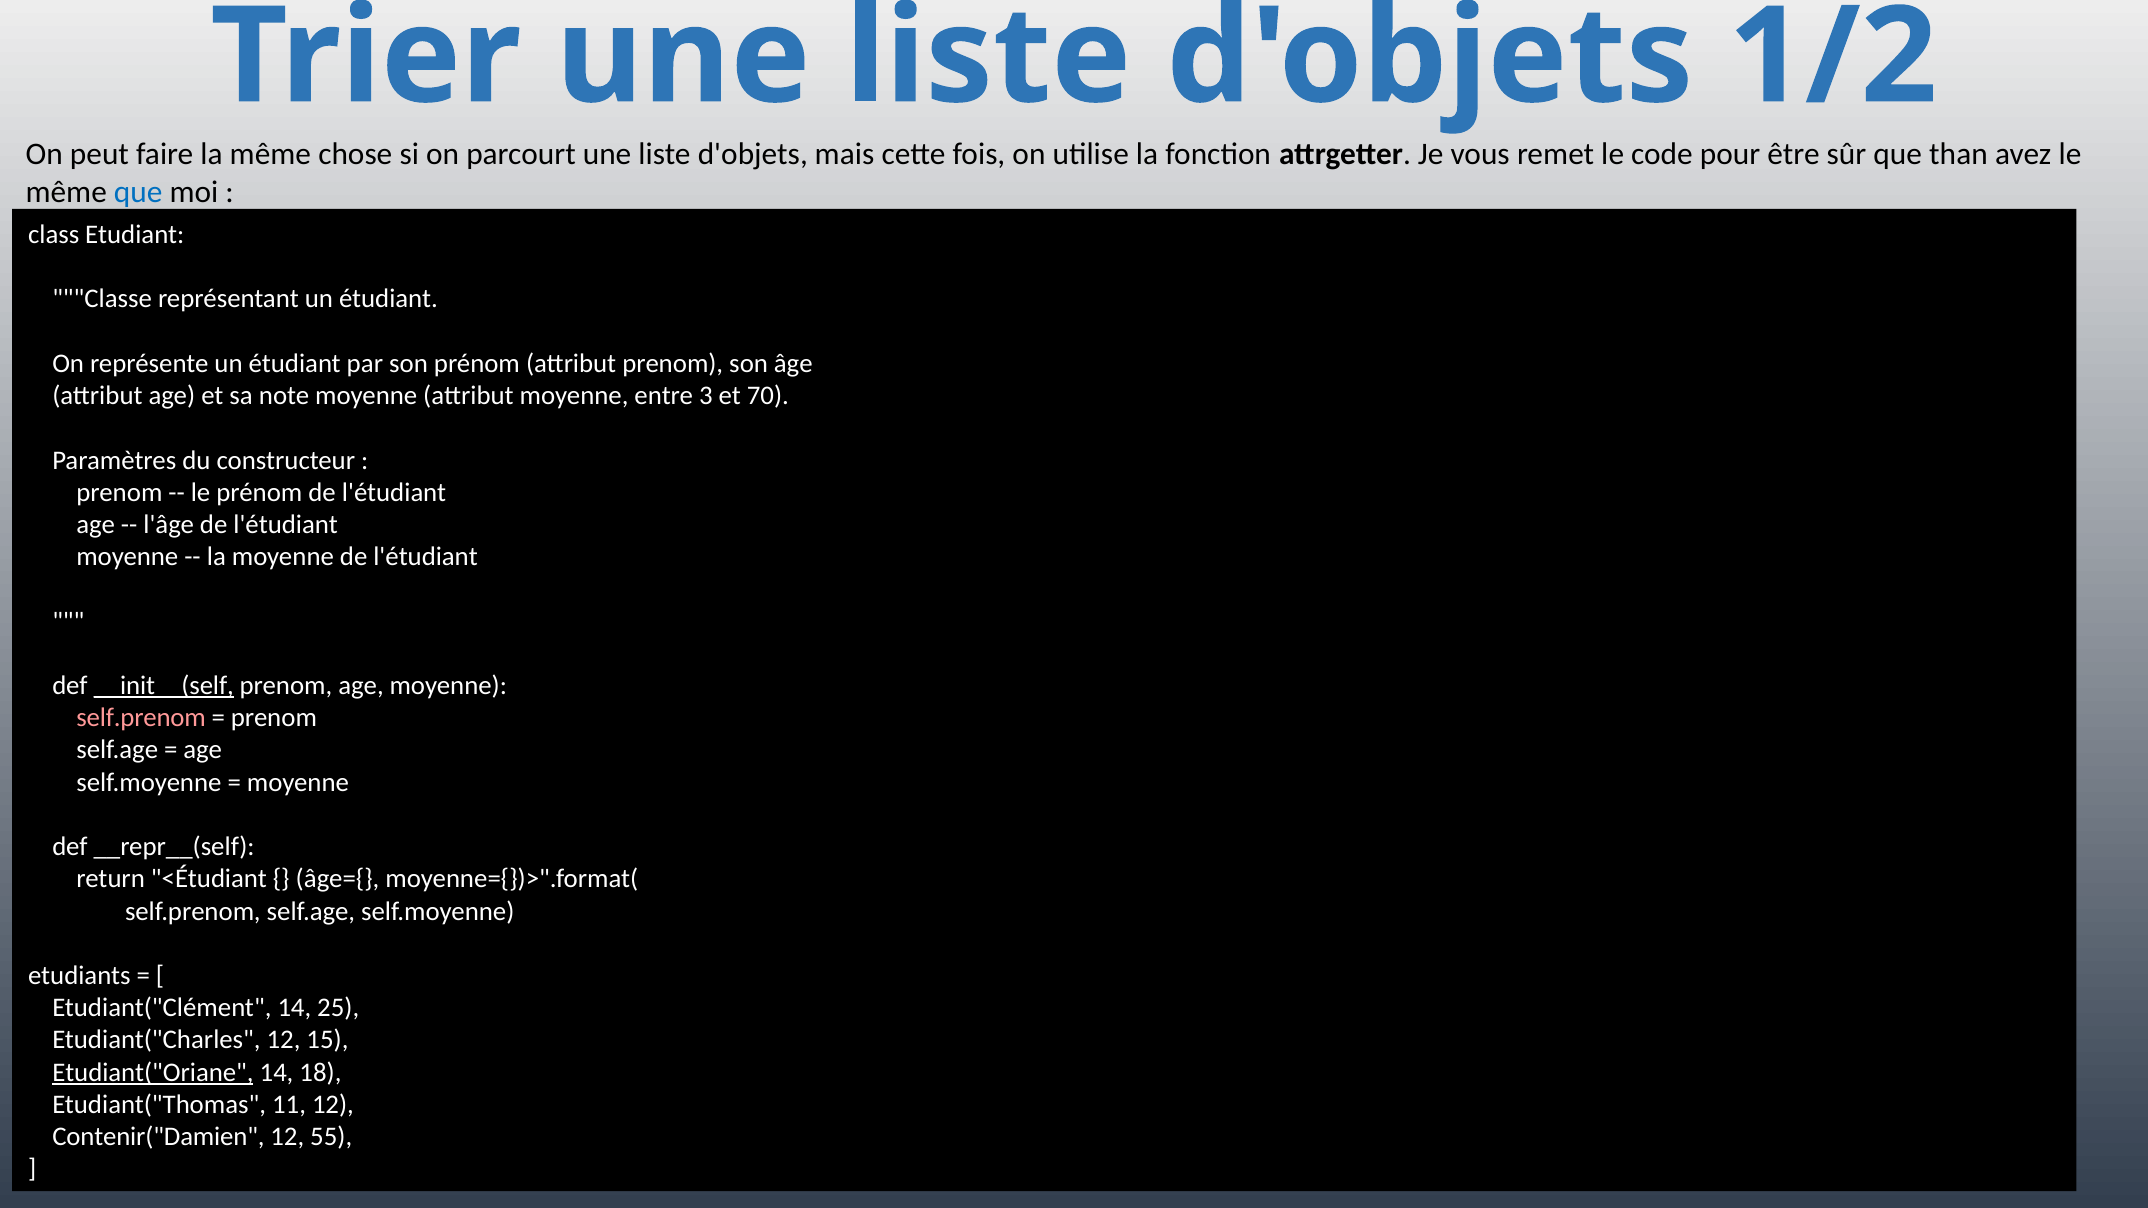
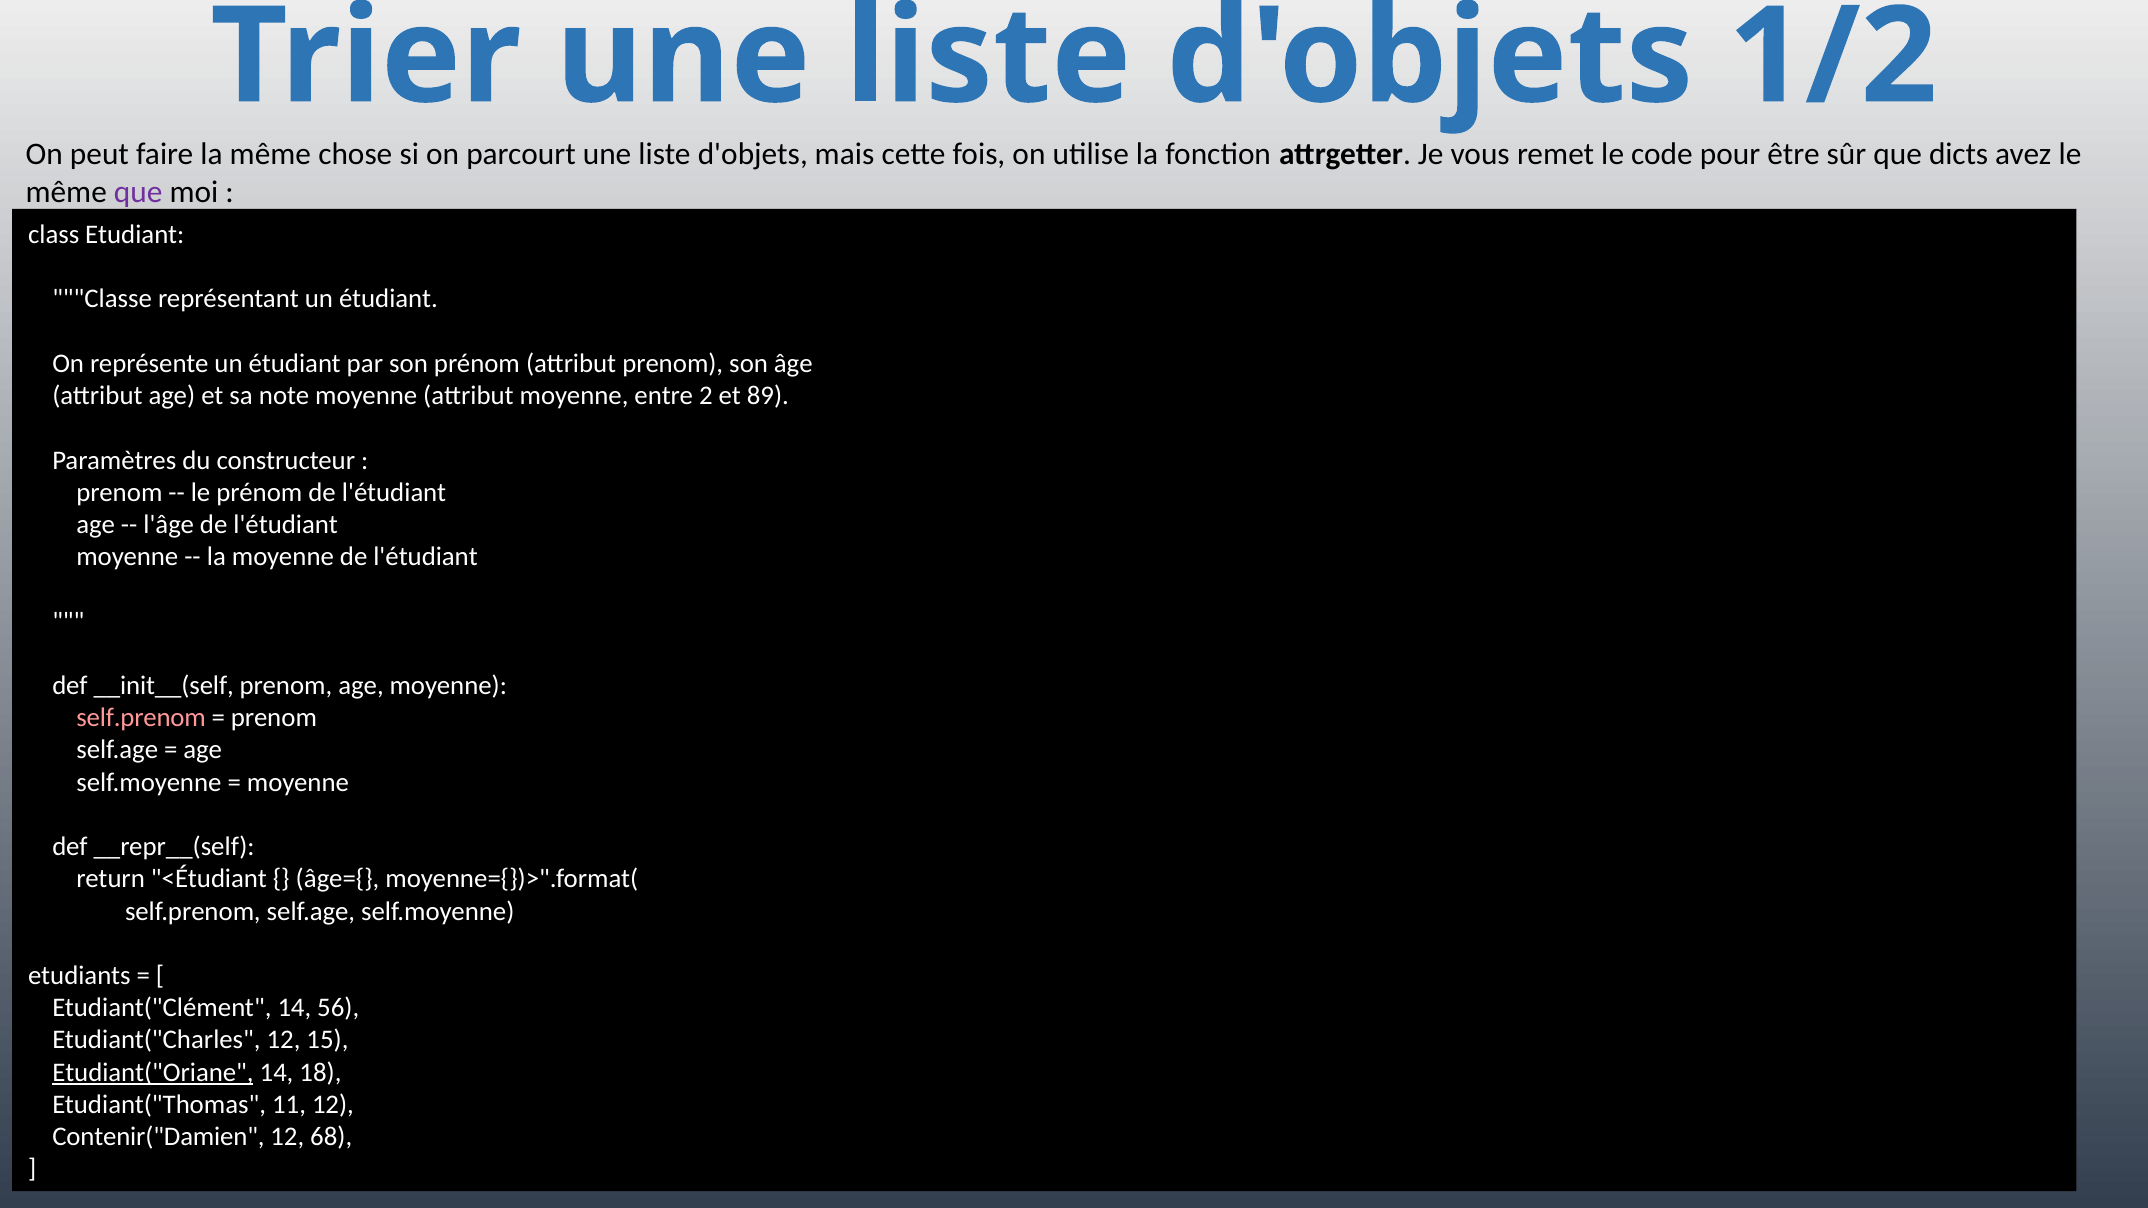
than: than -> dicts
que at (138, 192) colour: blue -> purple
3: 3 -> 2
70: 70 -> 89
__init__(self underline: present -> none
25: 25 -> 56
55: 55 -> 68
